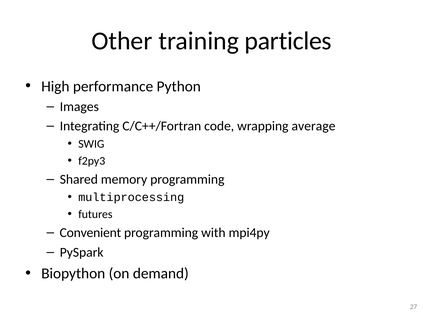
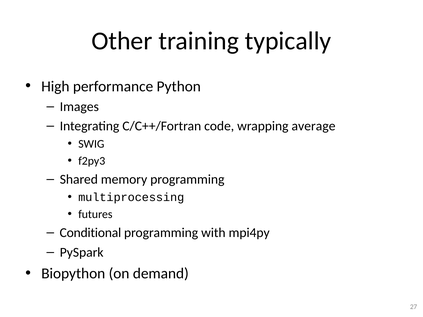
particles: particles -> typically
Convenient: Convenient -> Conditional
